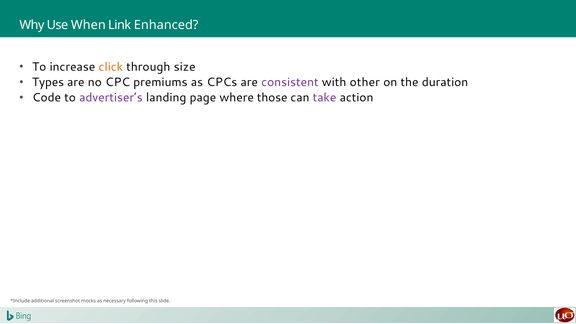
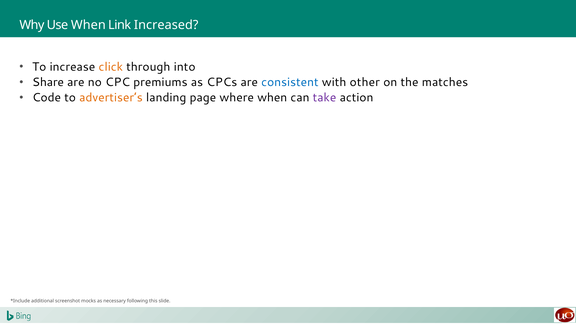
Enhanced: Enhanced -> Increased
size: size -> into
Types: Types -> Share
consistent colour: purple -> blue
duration: duration -> matches
advertiser’s colour: purple -> orange
where those: those -> when
